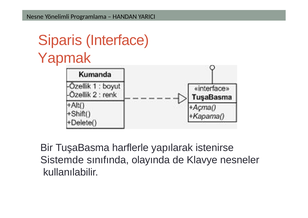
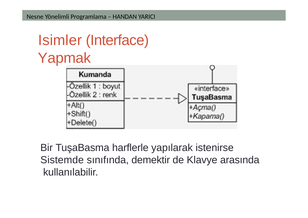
Siparis: Siparis -> Isimler
olayında: olayında -> demektir
nesneler: nesneler -> arasında
